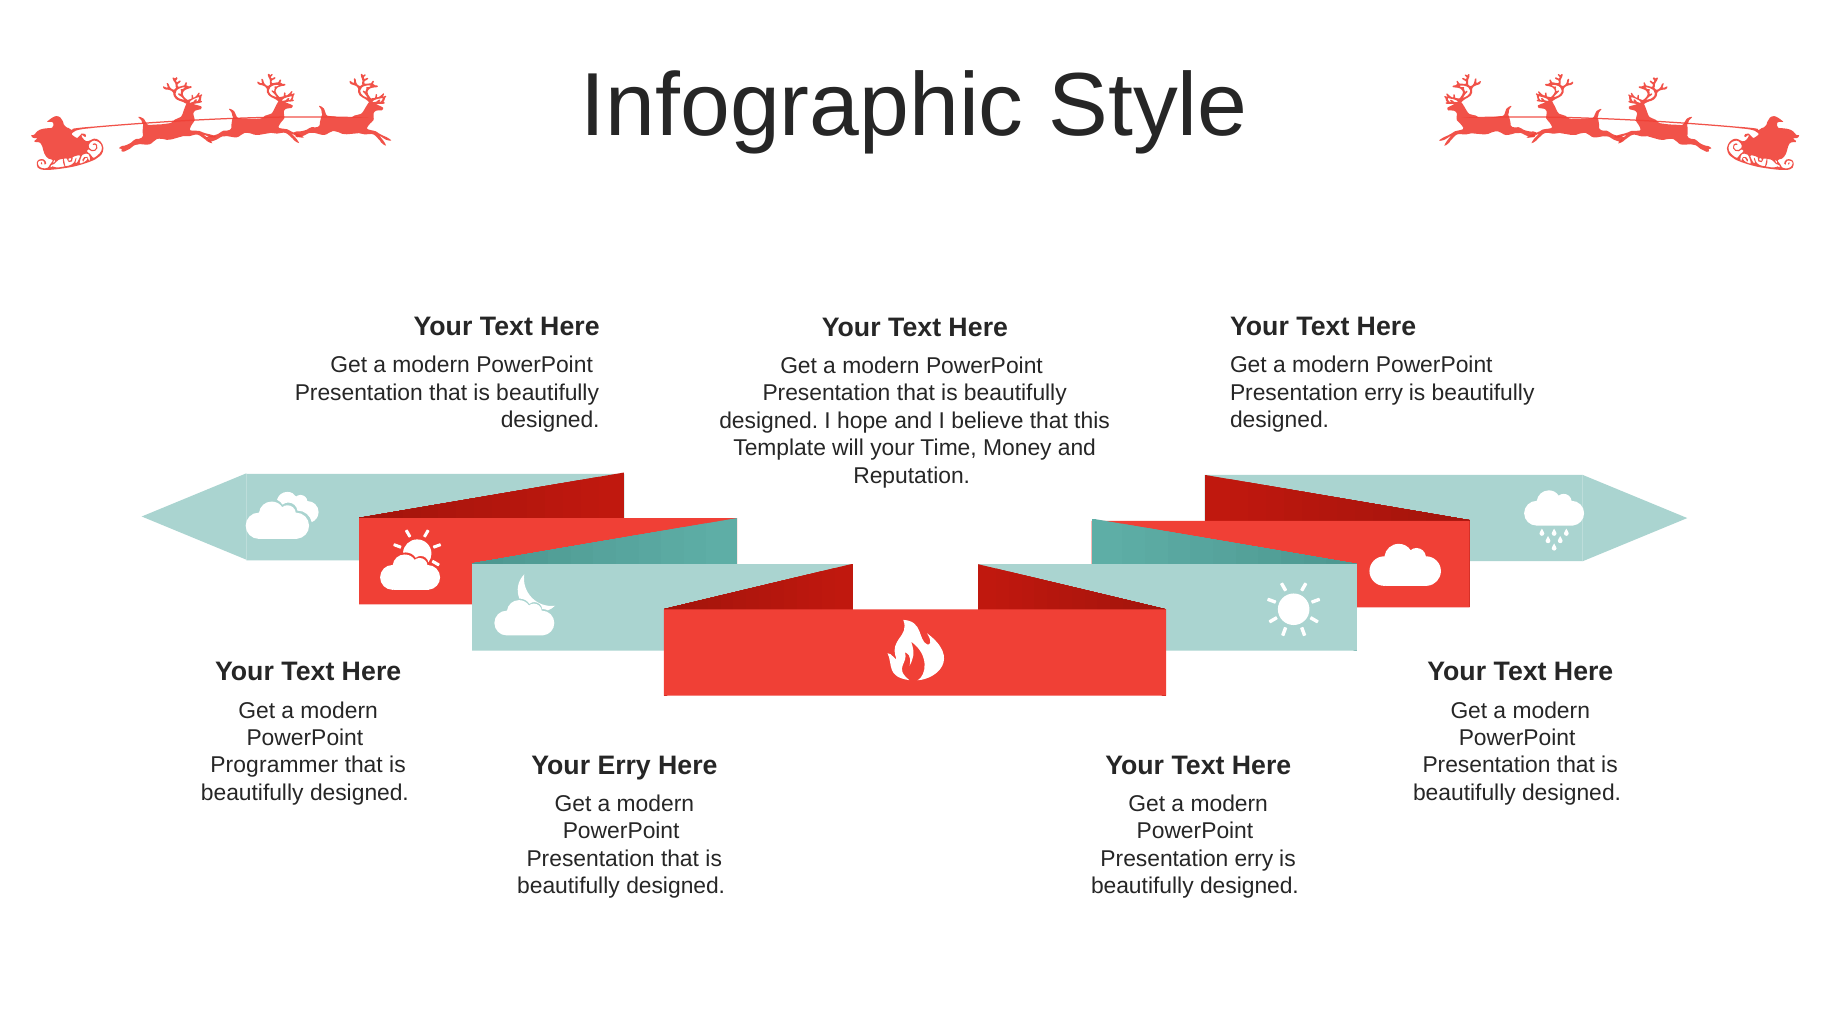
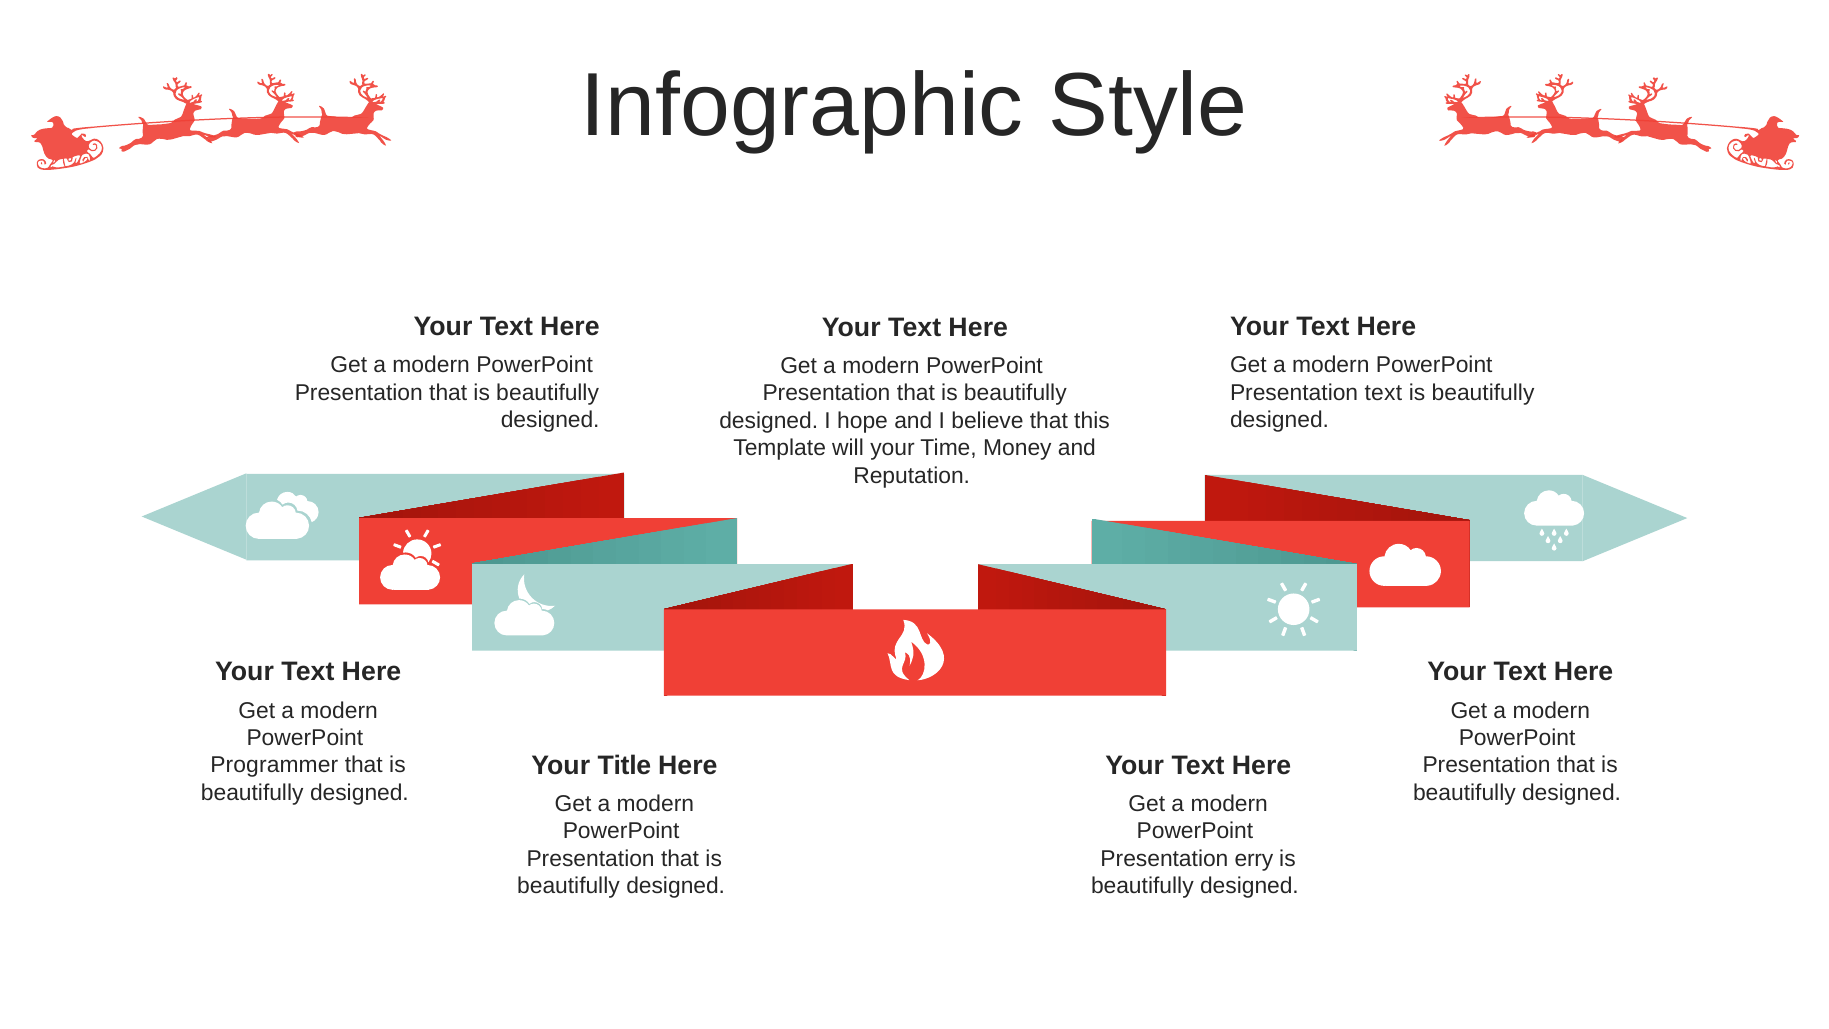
erry at (1384, 393): erry -> text
Your Erry: Erry -> Title
